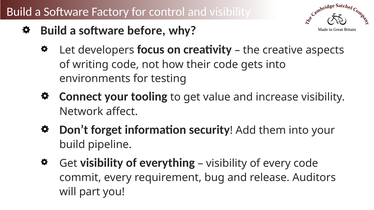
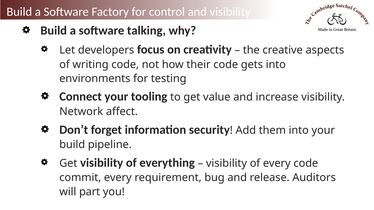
before: before -> talking
